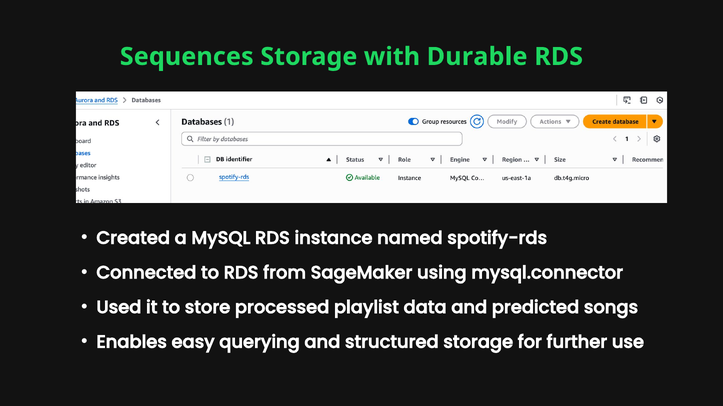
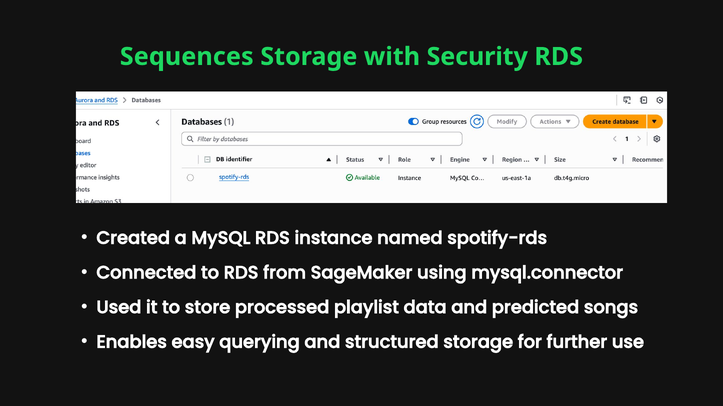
Durable: Durable -> Security
